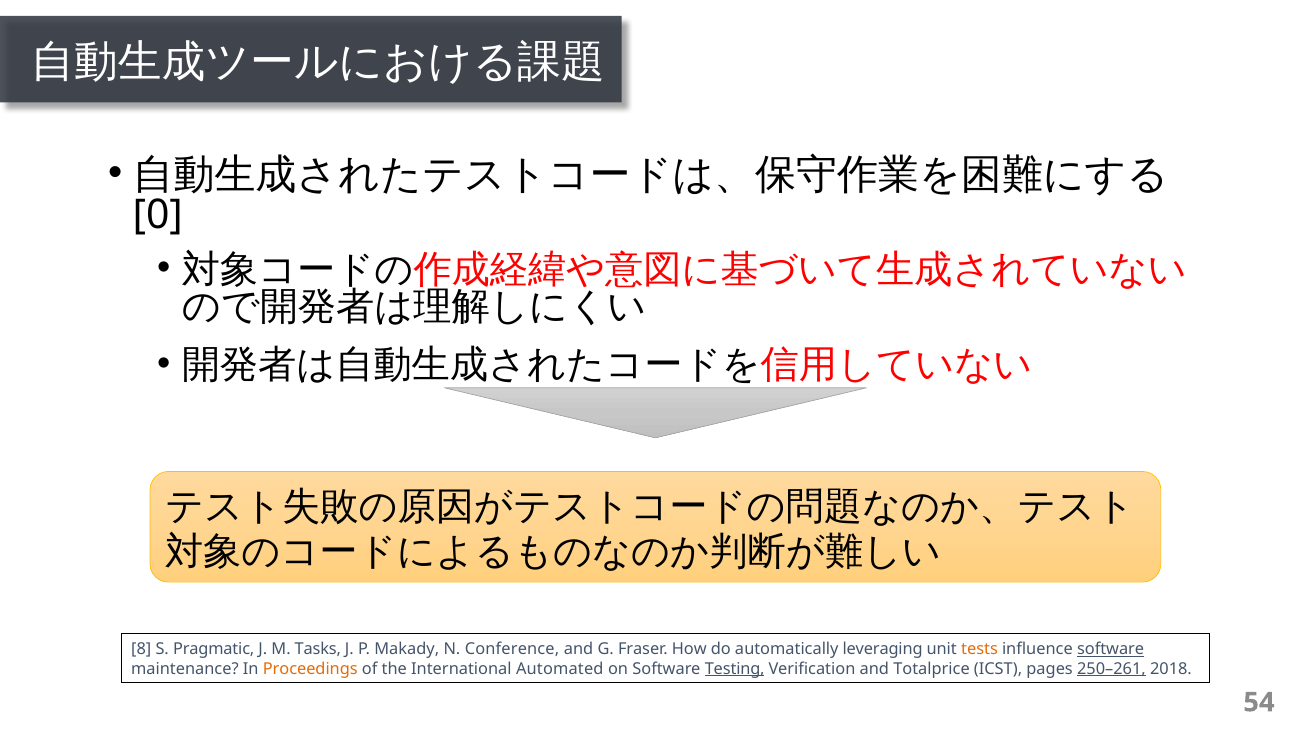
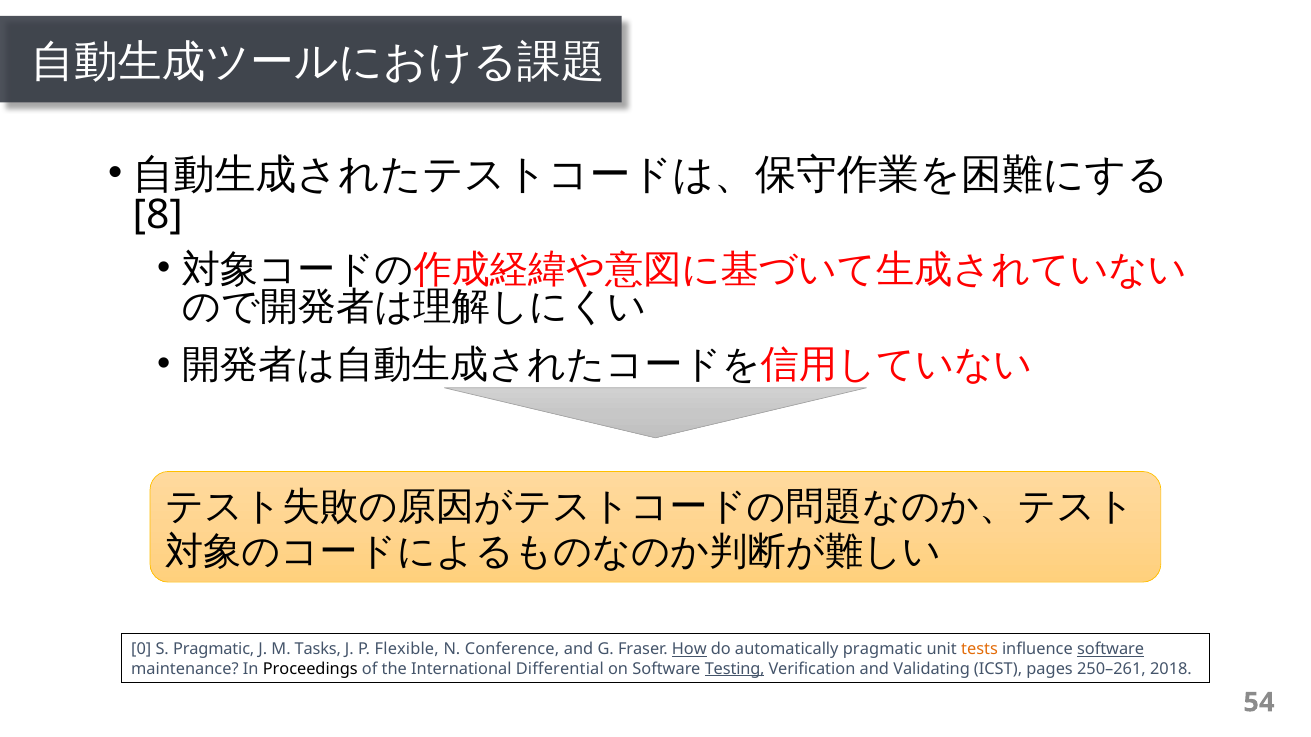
0: 0 -> 8
8: 8 -> 0
Makady: Makady -> Flexible
How underline: none -> present
automatically leveraging: leveraging -> pragmatic
Proceedings colour: orange -> black
Automated: Automated -> Diﬀerential
Totalprice: Totalprice -> Validating
250–261 underline: present -> none
